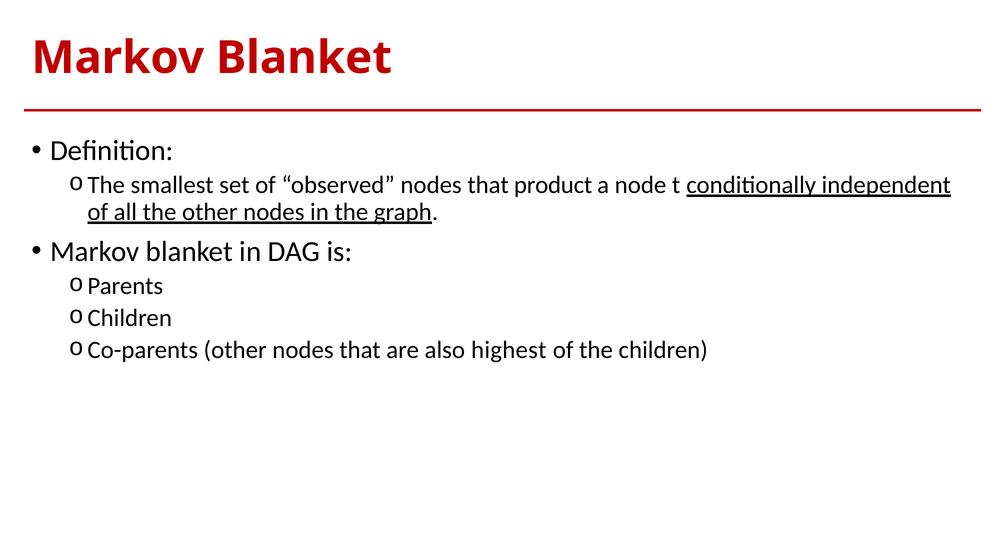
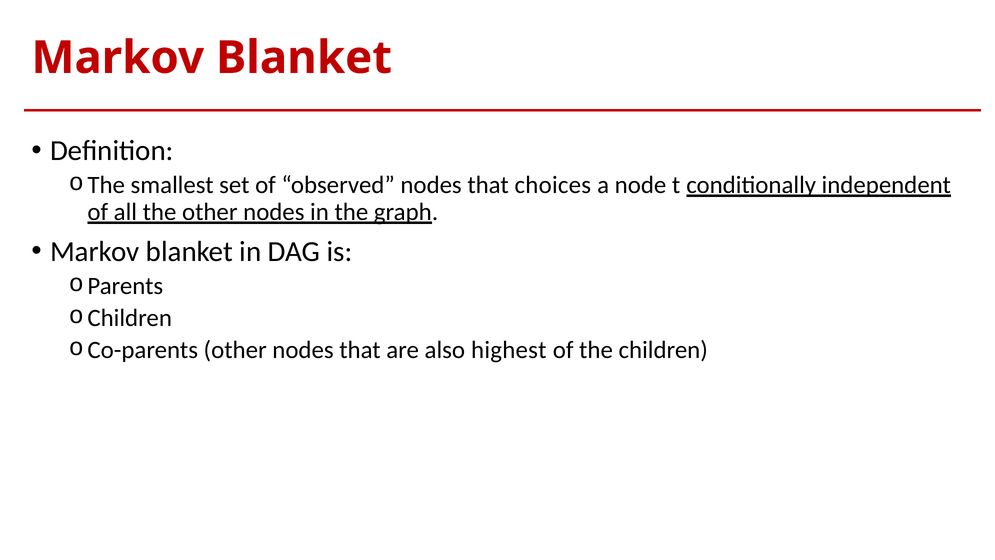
product: product -> choices
